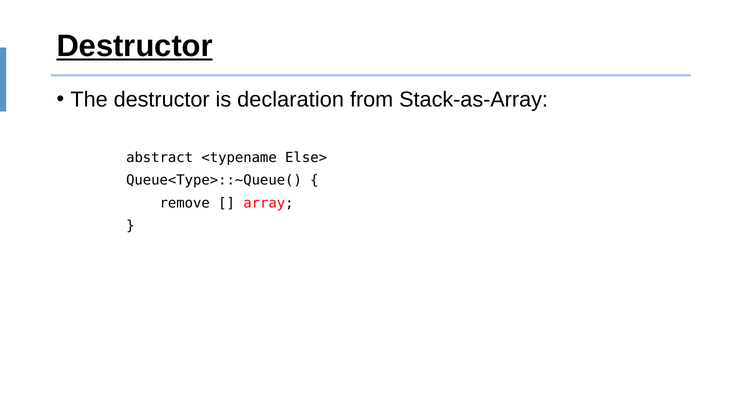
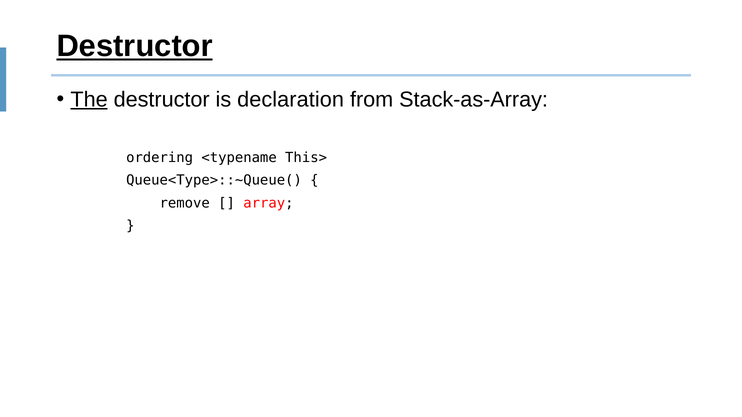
The underline: none -> present
abstract: abstract -> ordering
Else>: Else> -> This>
